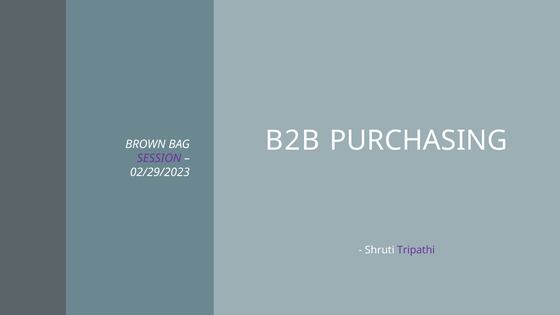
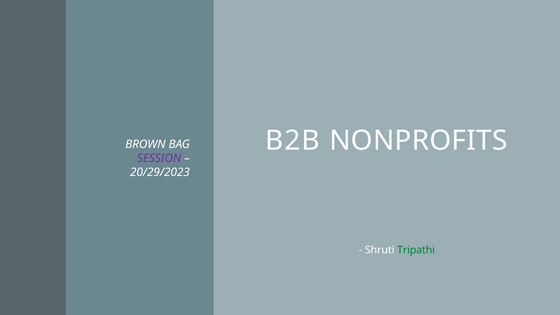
PURCHASING: PURCHASING -> NONPROFITS
02/29/2023: 02/29/2023 -> 20/29/2023
Tripathi colour: purple -> green
